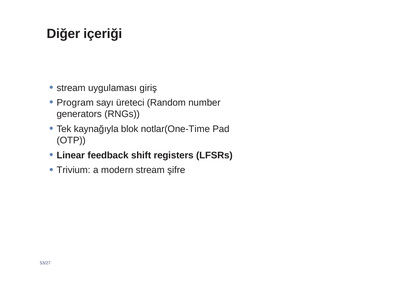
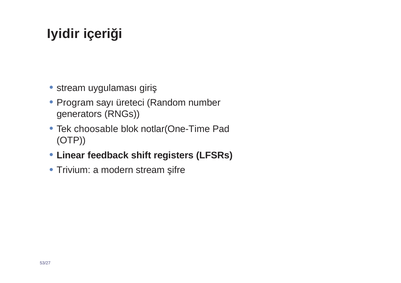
Diğer: Diğer -> Iyidir
kaynağıyla: kaynağıyla -> choosable
